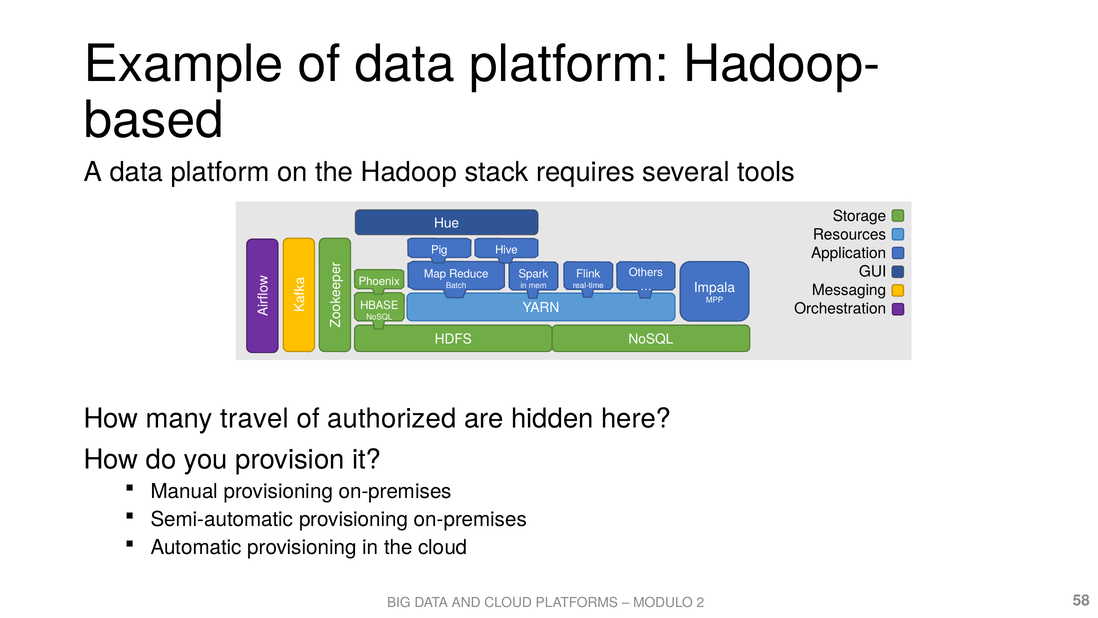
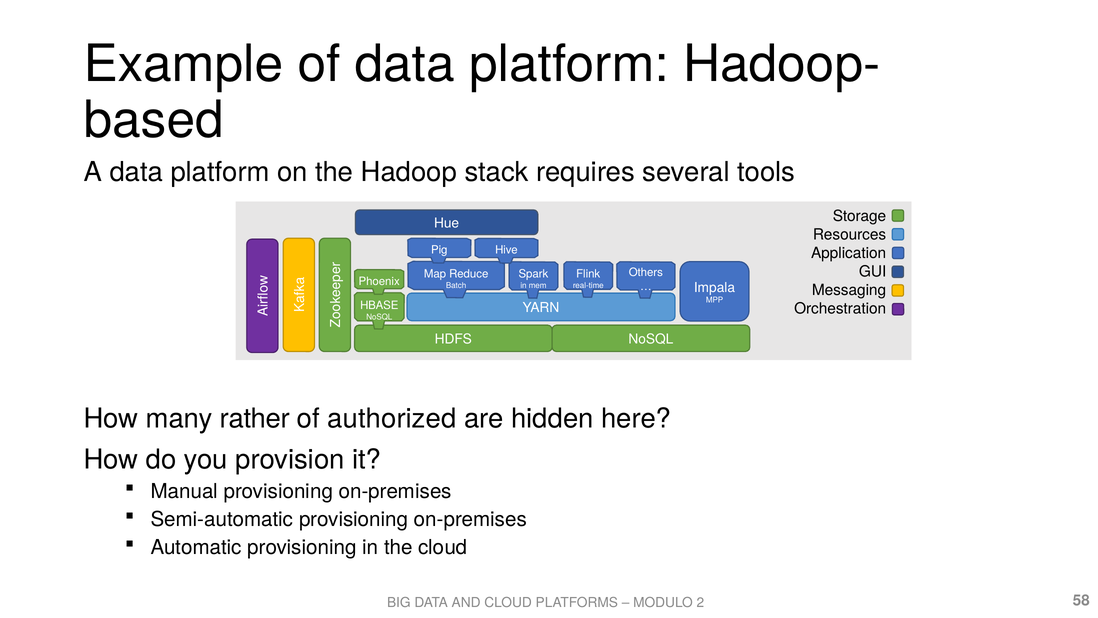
travel: travel -> rather
